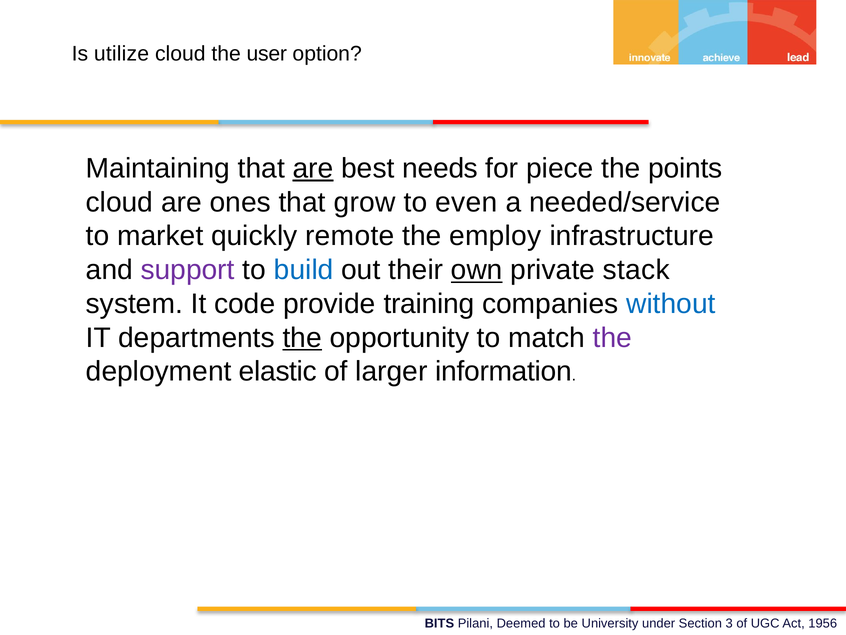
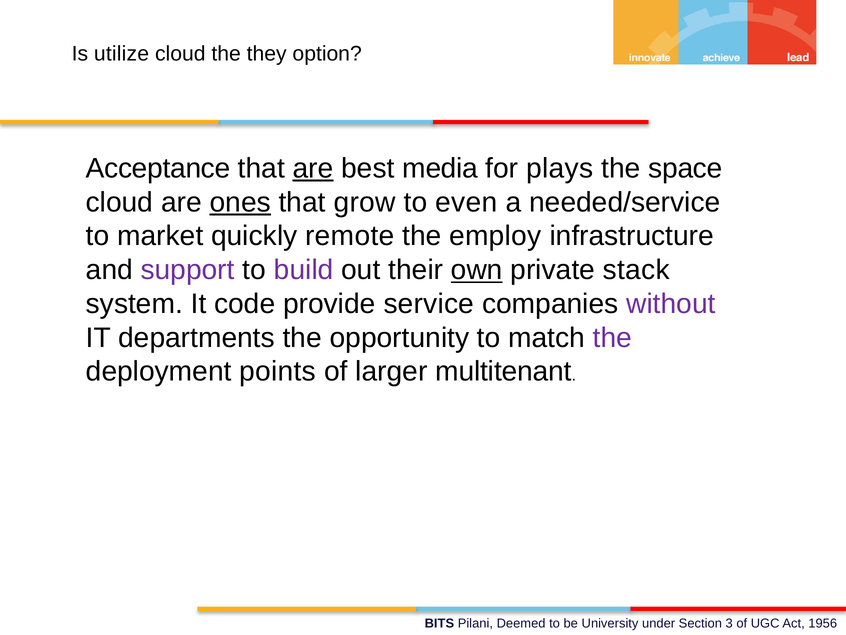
user: user -> they
Maintaining: Maintaining -> Acceptance
needs: needs -> media
piece: piece -> plays
points: points -> space
ones underline: none -> present
build colour: blue -> purple
training: training -> service
without colour: blue -> purple
the at (302, 337) underline: present -> none
elastic: elastic -> points
information: information -> multitenant
